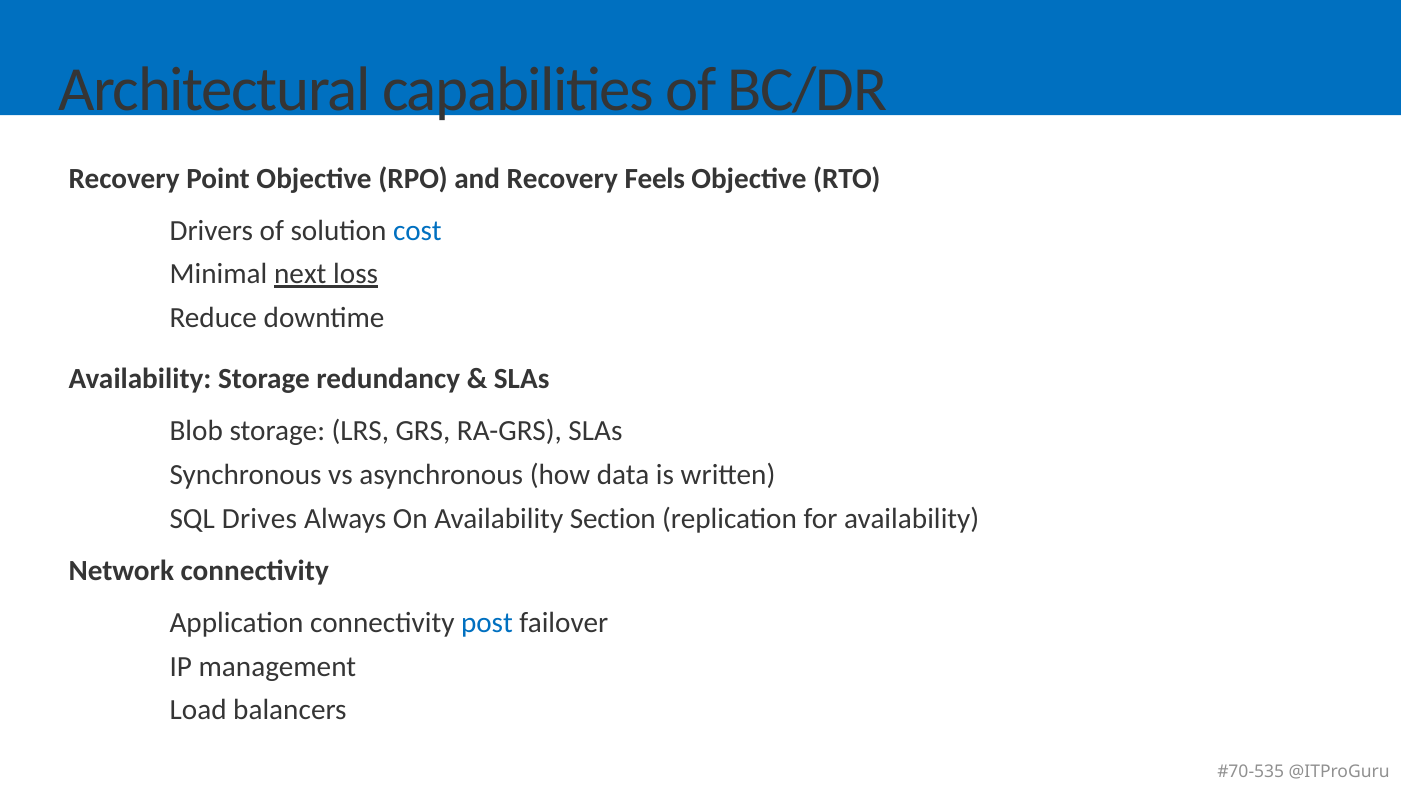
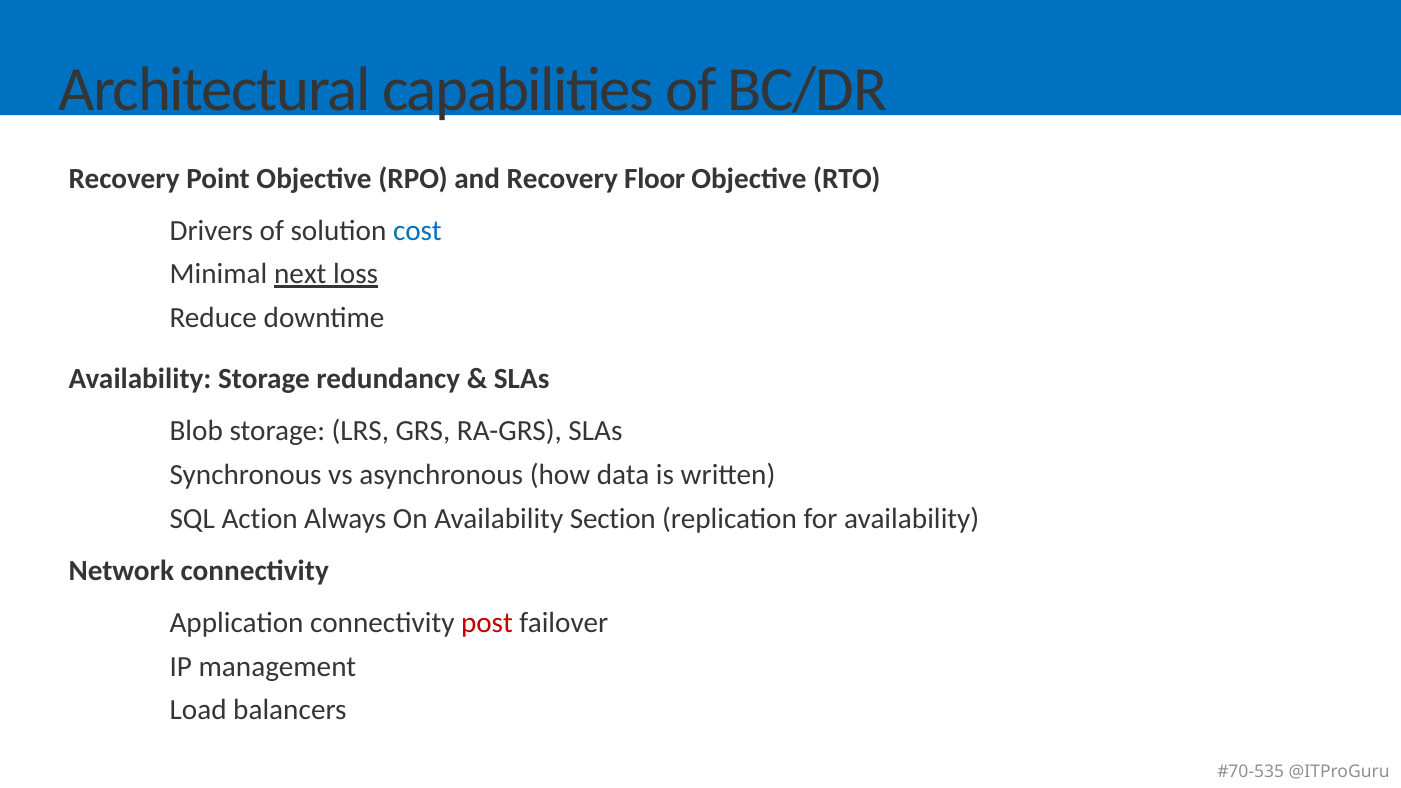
Feels: Feels -> Floor
Drives: Drives -> Action
post colour: blue -> red
